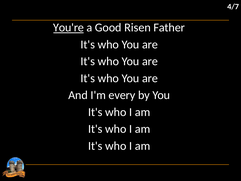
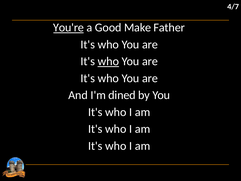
Risen: Risen -> Make
who at (108, 61) underline: none -> present
every: every -> dined
